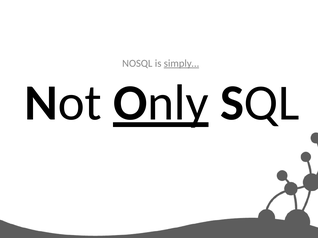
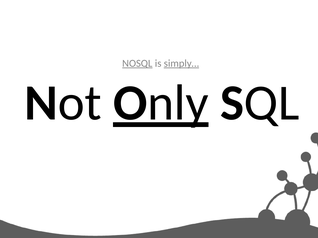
NOSQL underline: none -> present
